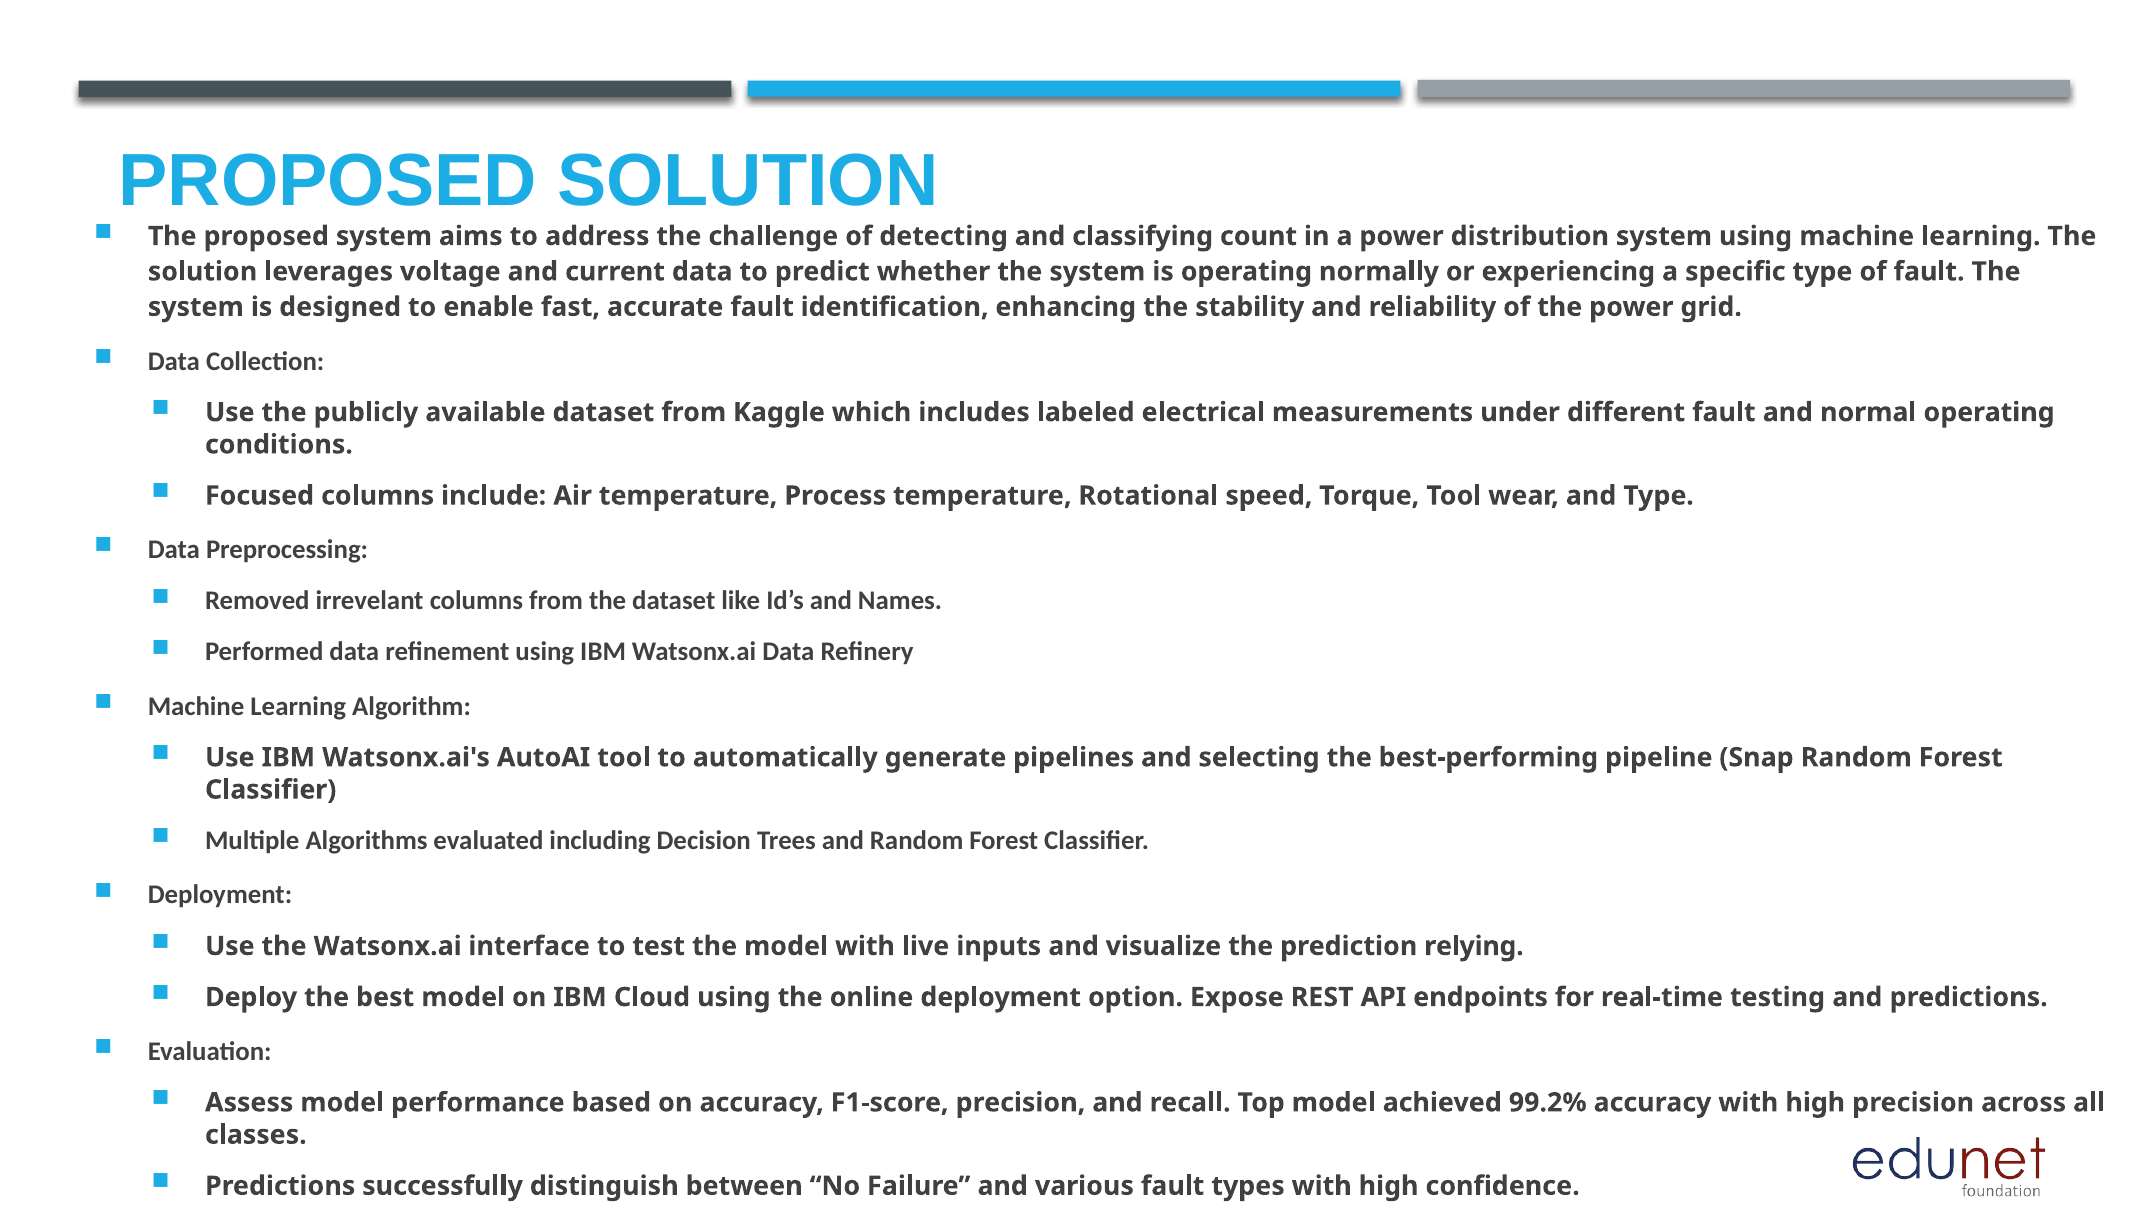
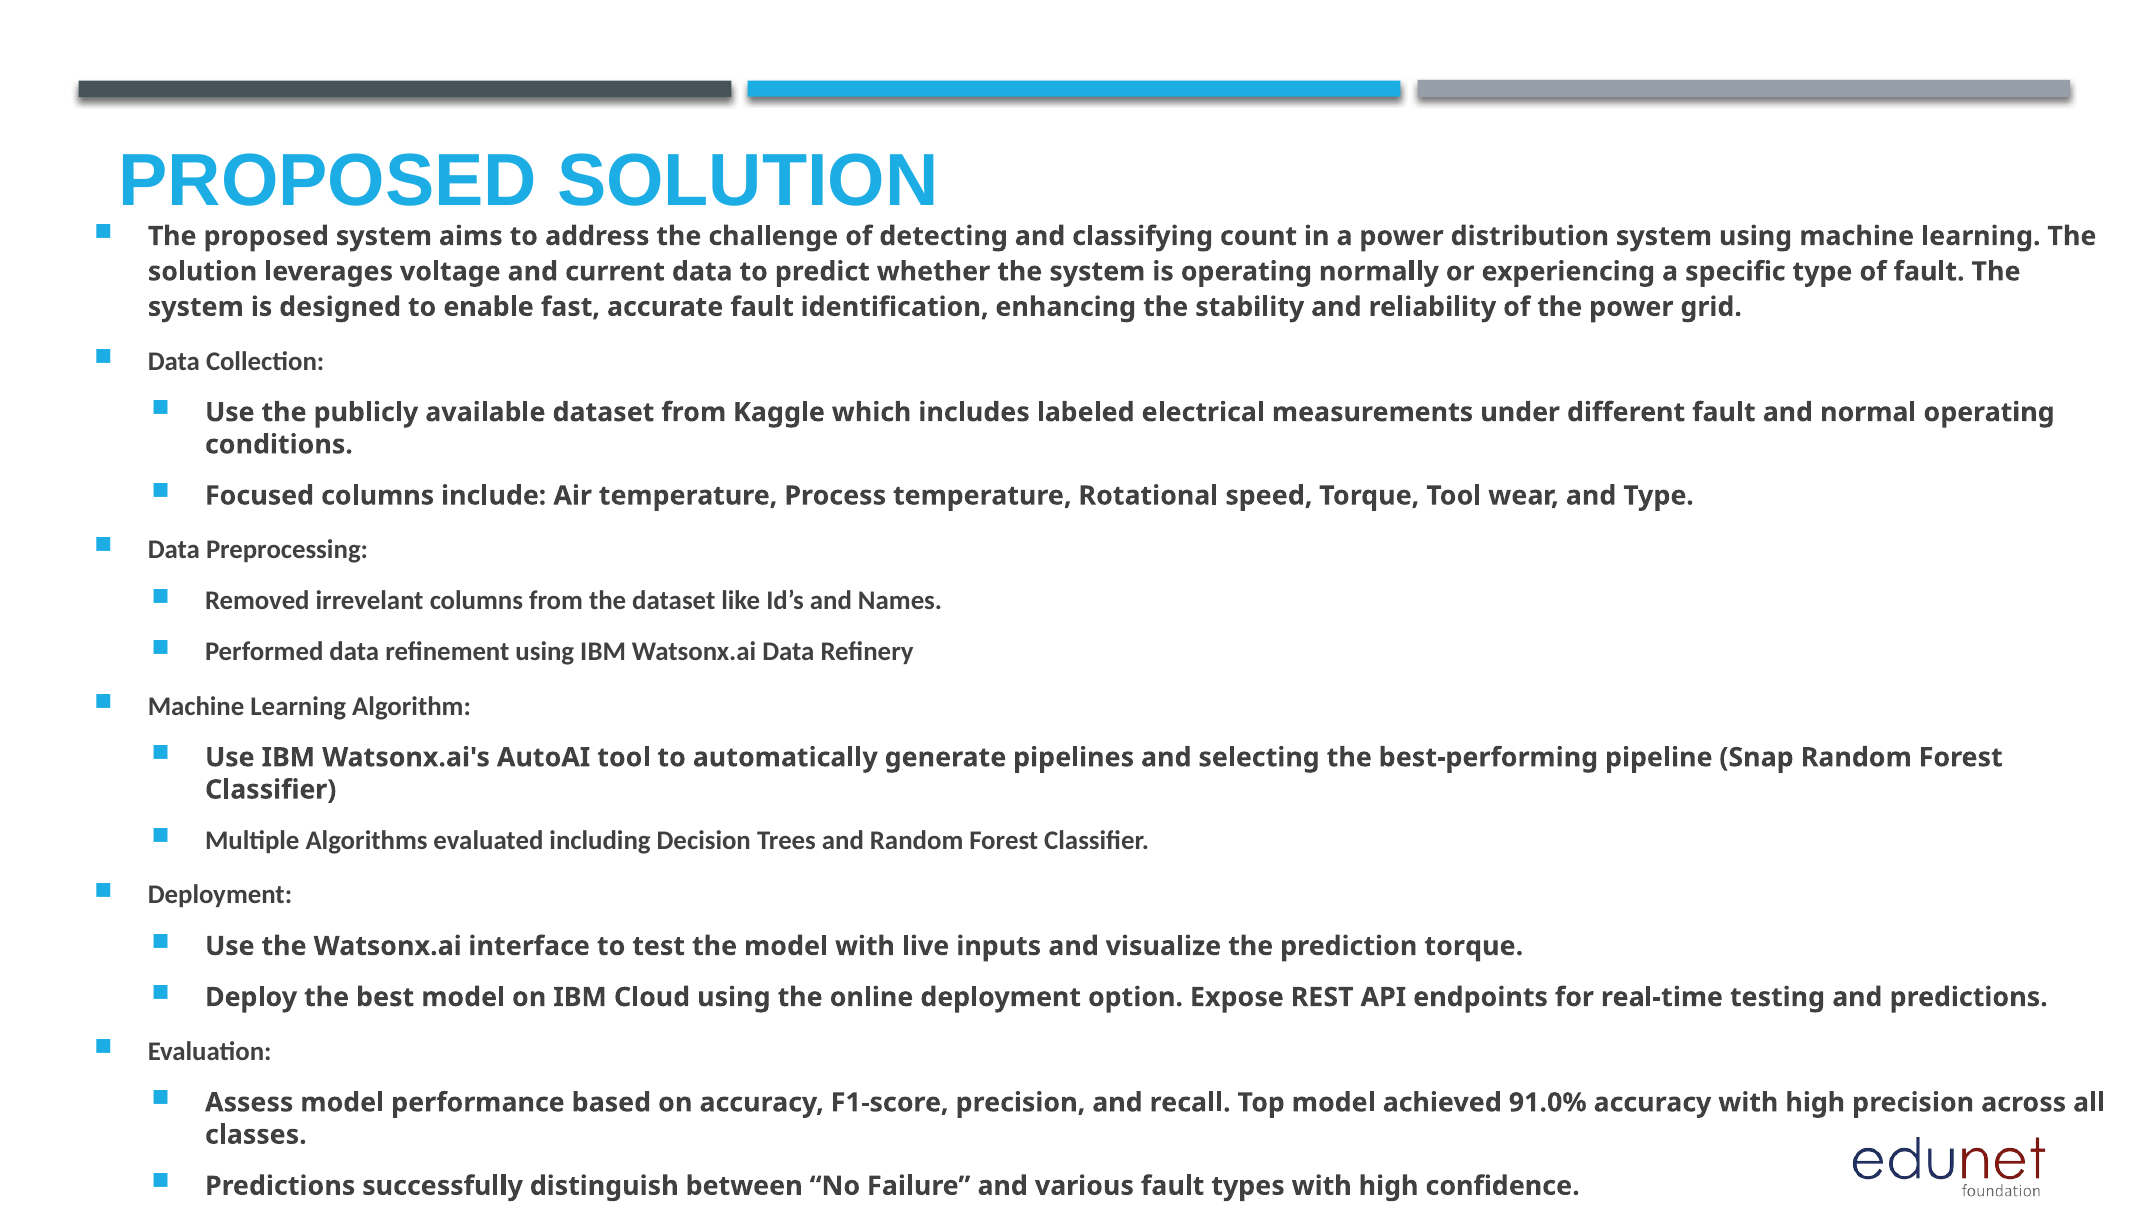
prediction relying: relying -> torque
99.2%: 99.2% -> 91.0%
